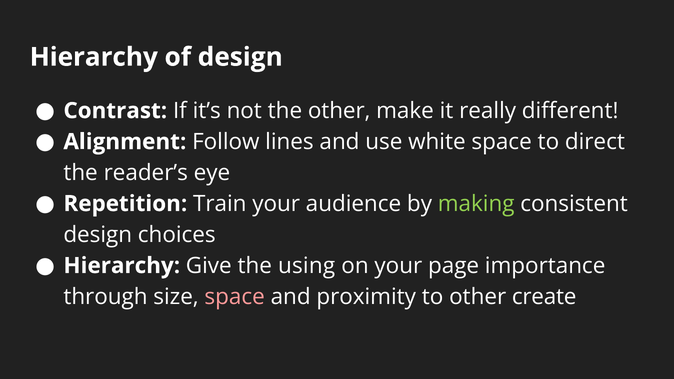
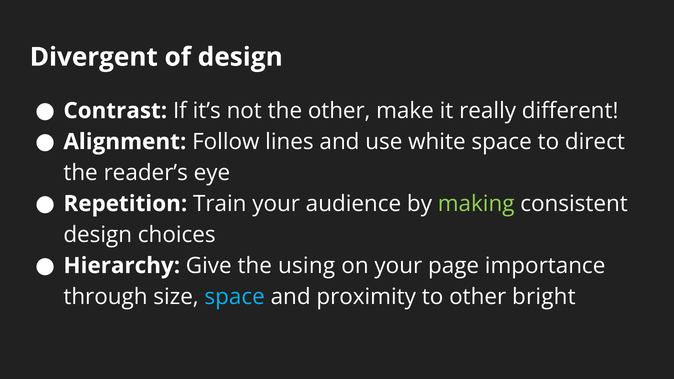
Hierarchy at (94, 57): Hierarchy -> Divergent
space at (235, 297) colour: pink -> light blue
create: create -> bright
